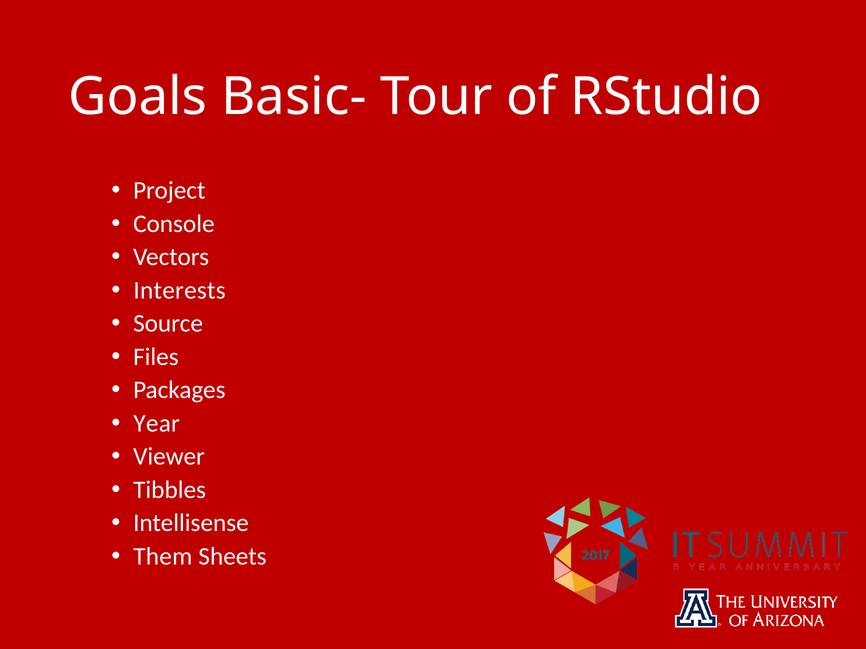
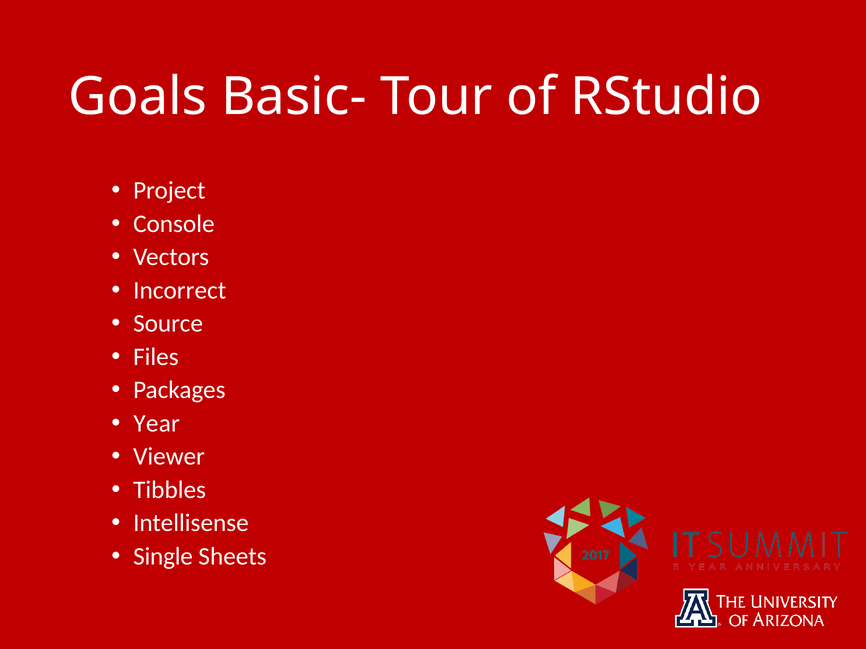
Interests: Interests -> Incorrect
Them: Them -> Single
